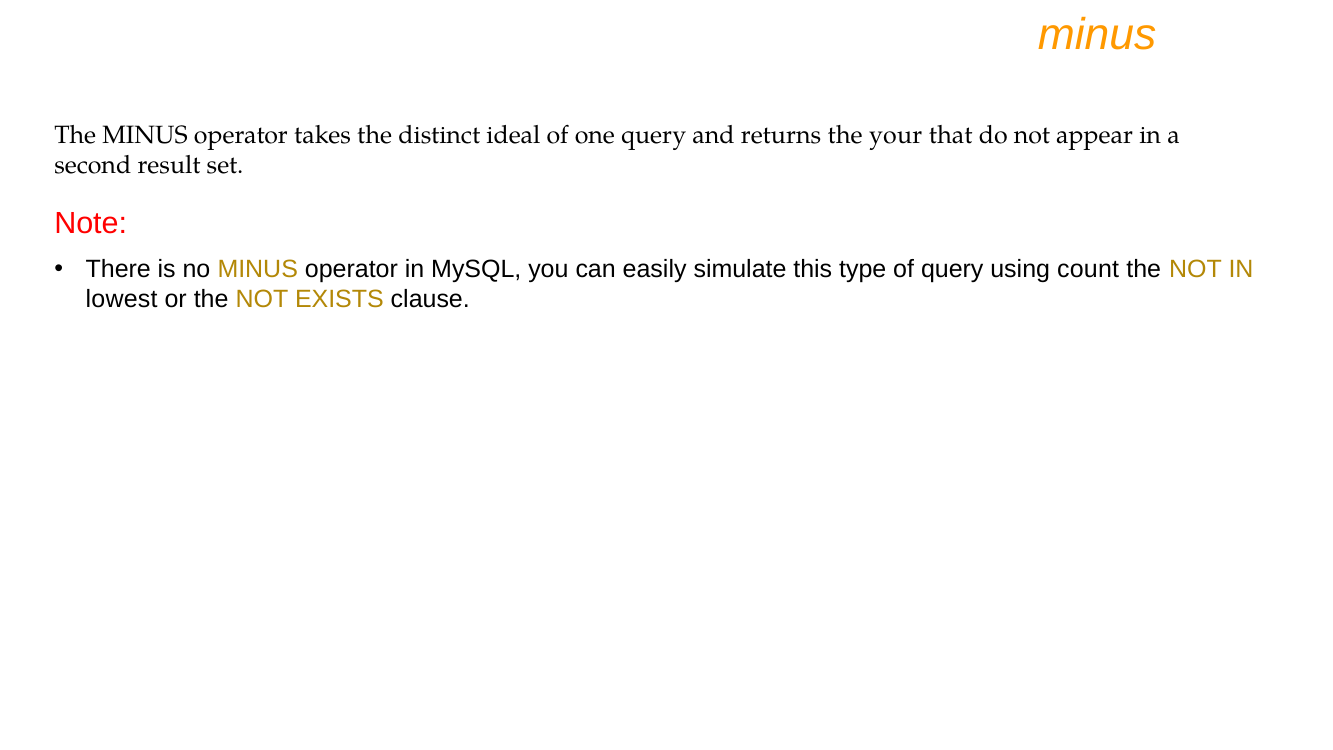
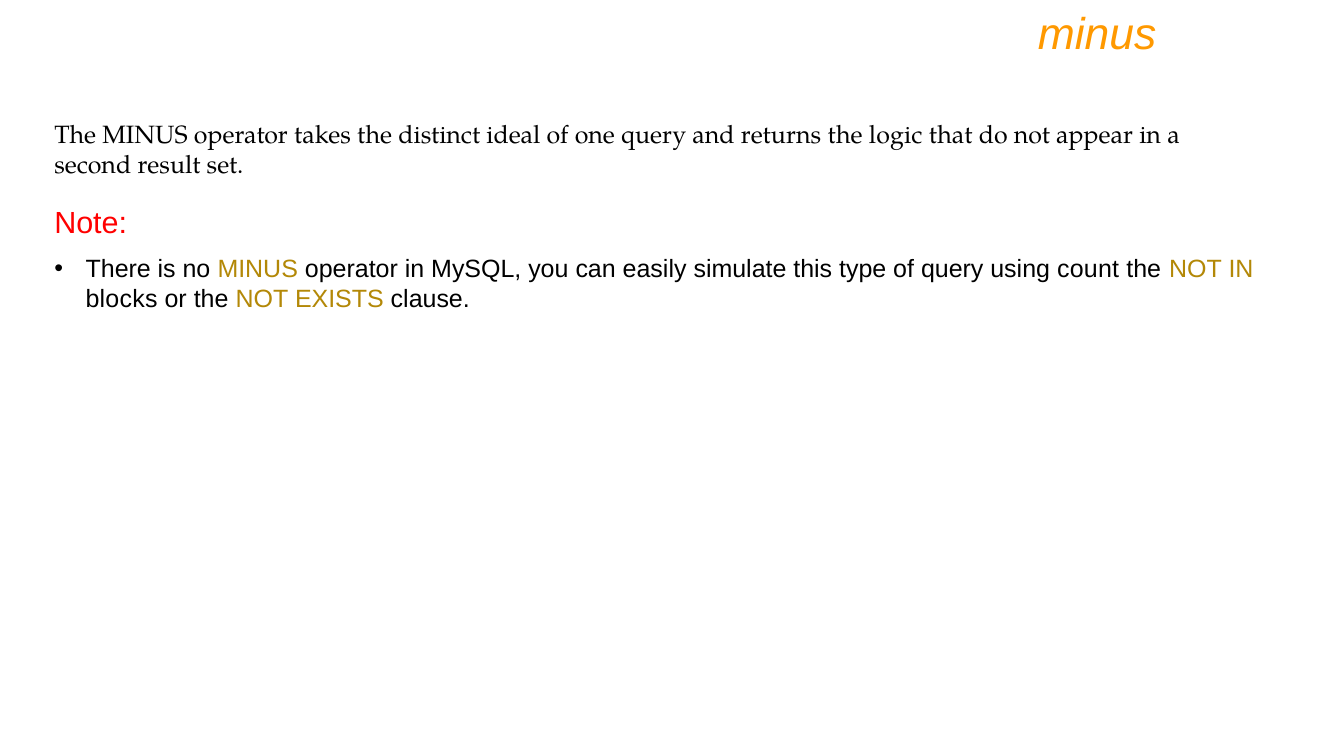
your: your -> logic
lowest: lowest -> blocks
